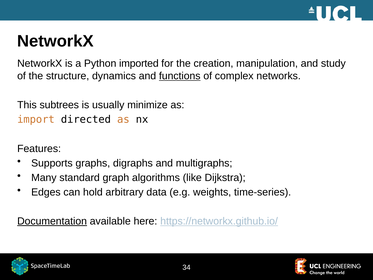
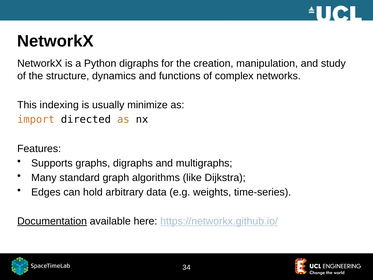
Python imported: imported -> digraphs
functions underline: present -> none
subtrees: subtrees -> indexing
